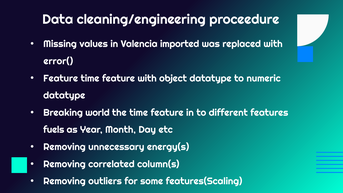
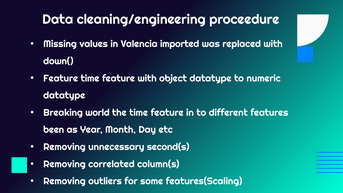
error(: error( -> down(
fuels: fuels -> been
energy(s: energy(s -> second(s
